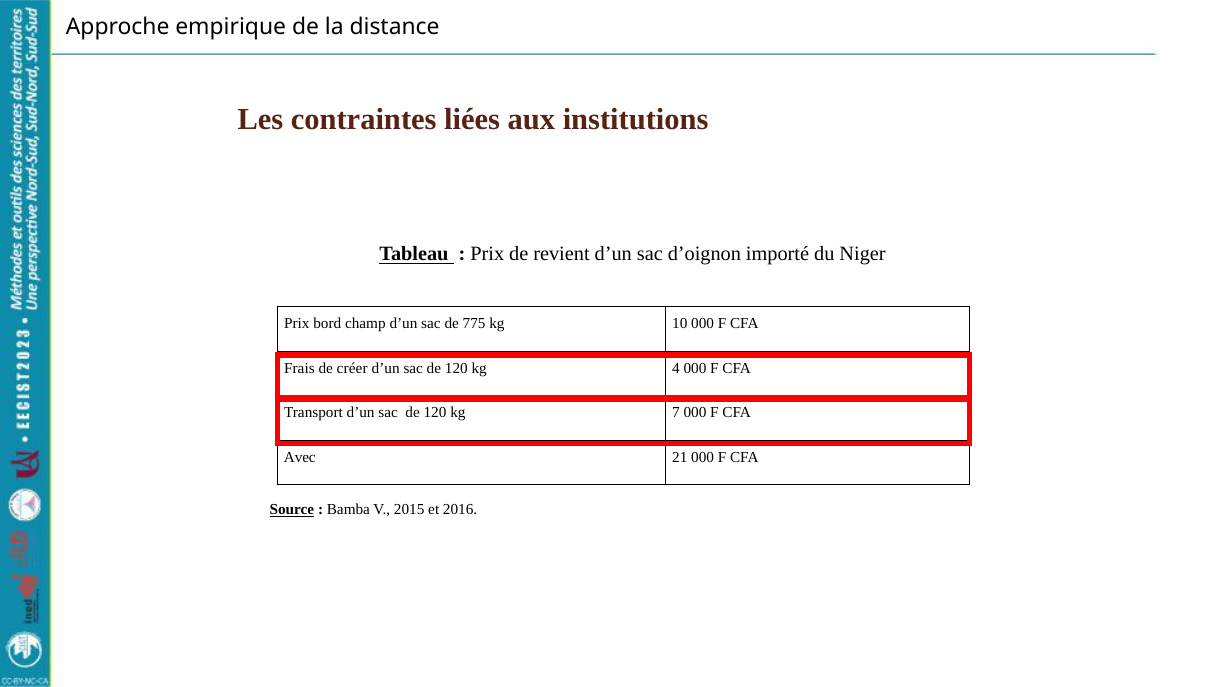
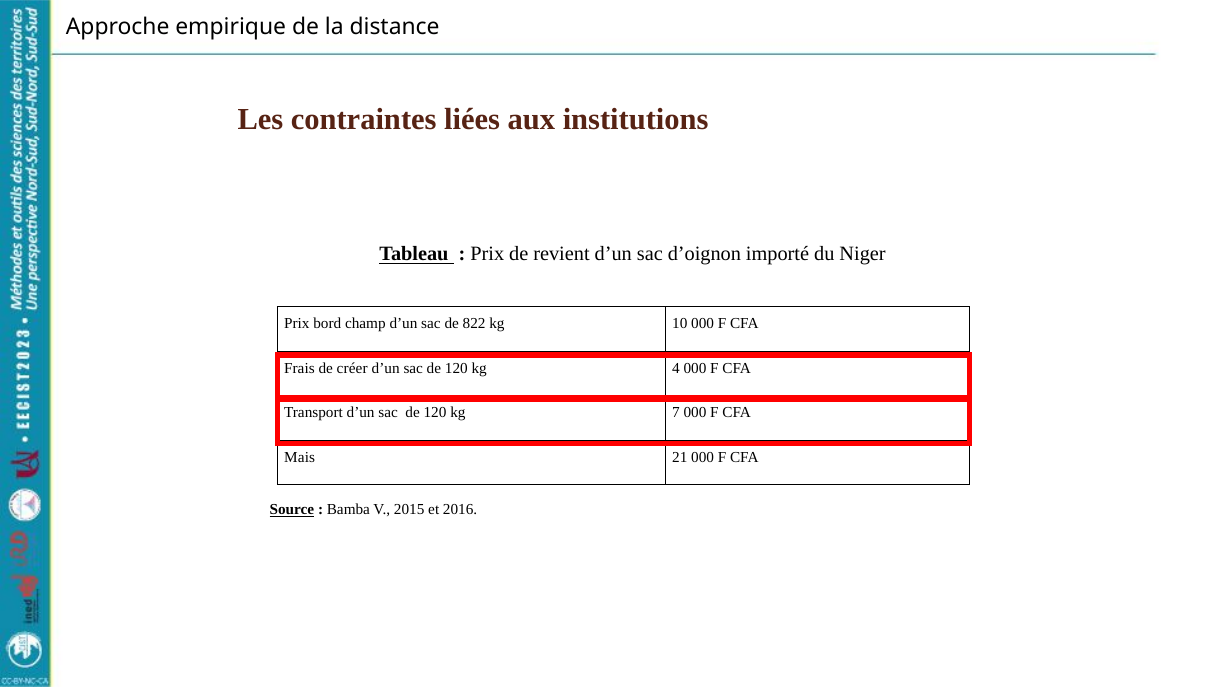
775: 775 -> 822
Avec: Avec -> Mais
